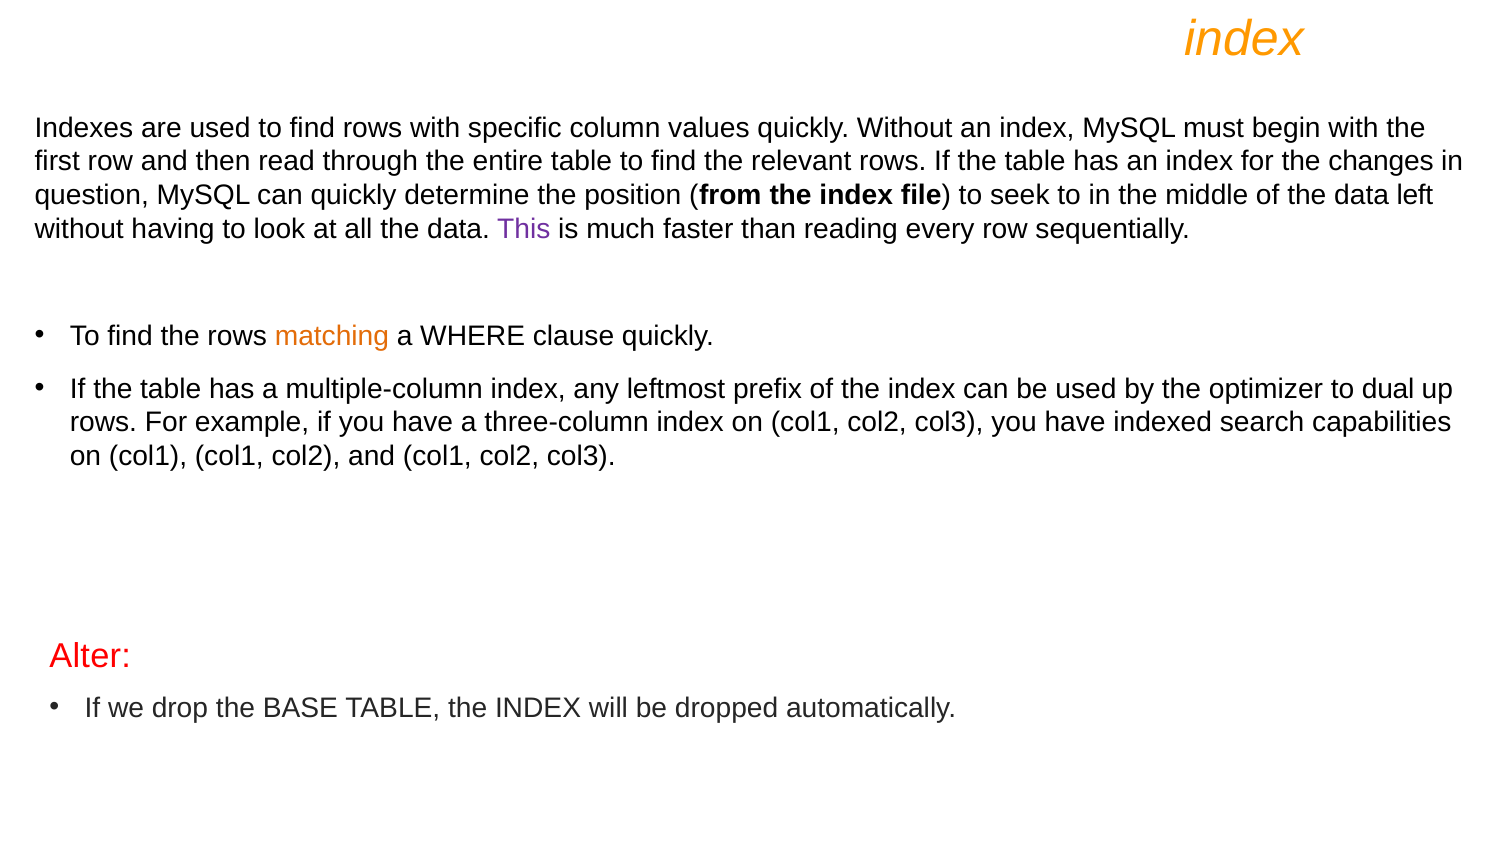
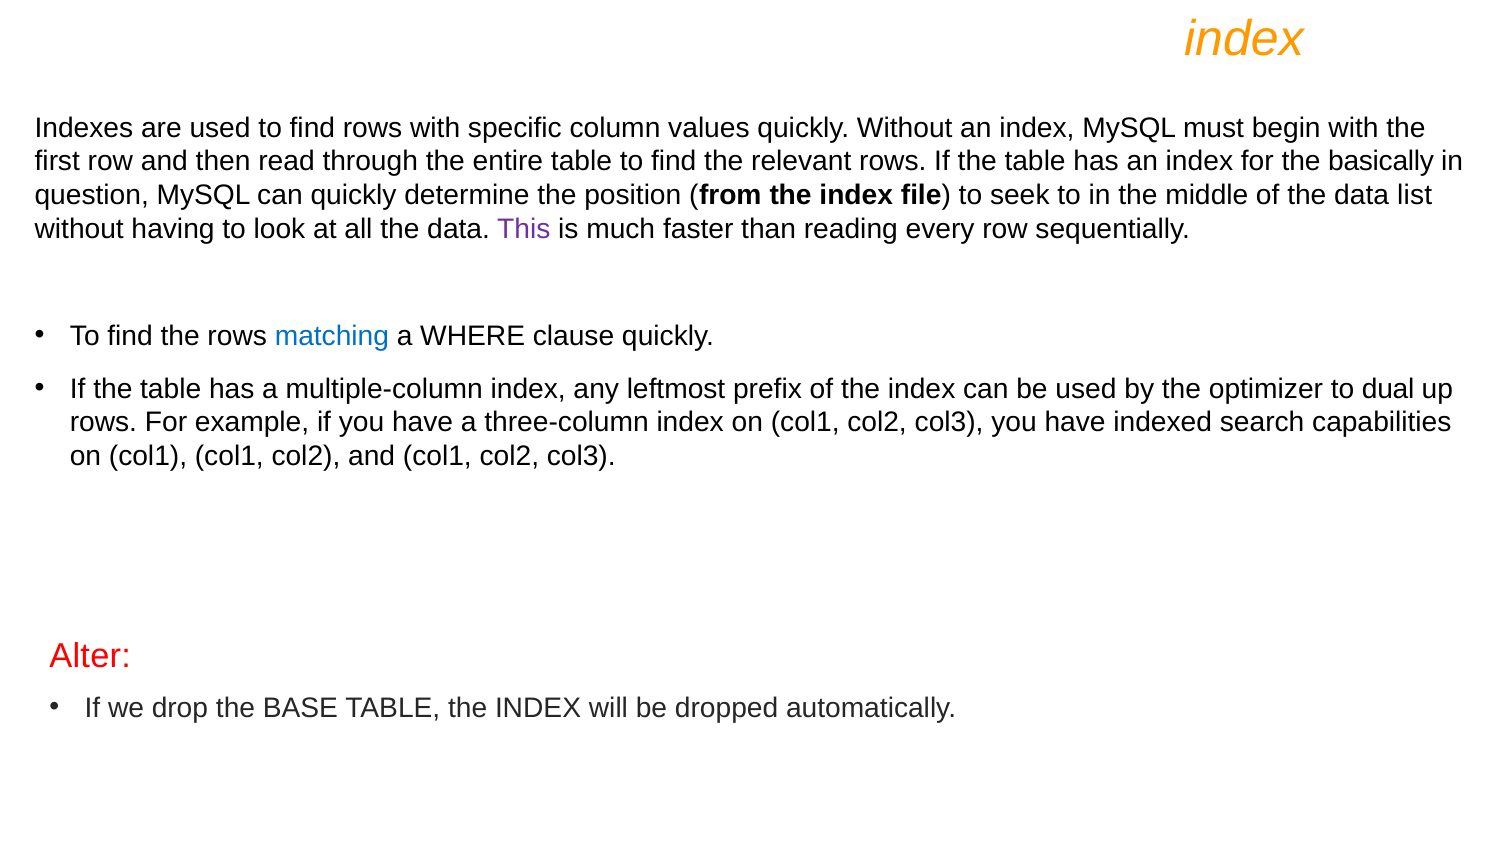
changes: changes -> basically
left: left -> list
matching colour: orange -> blue
